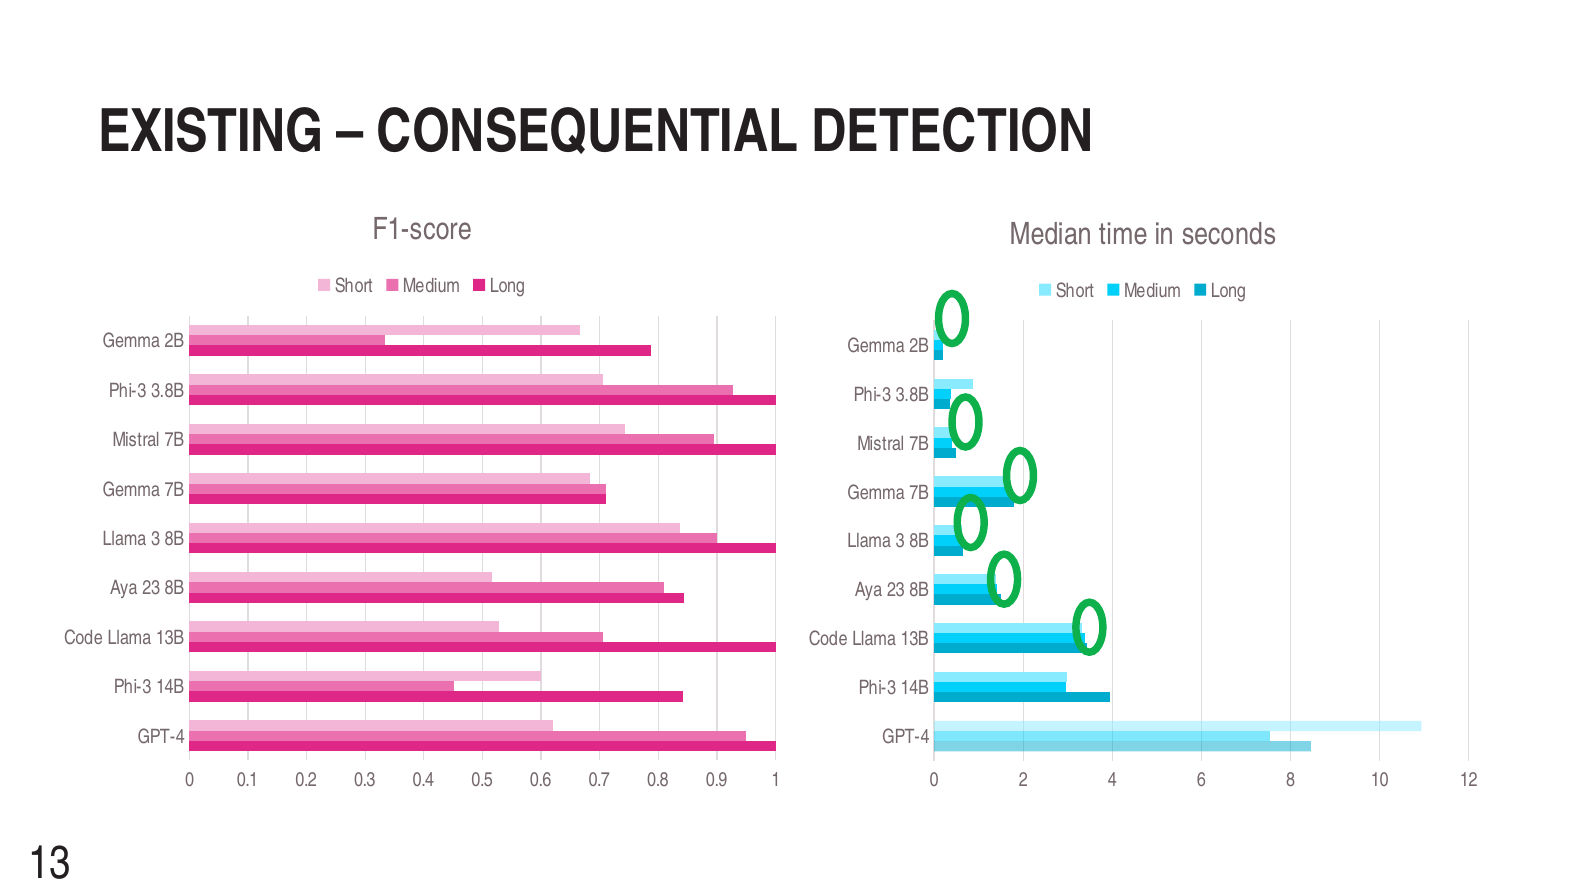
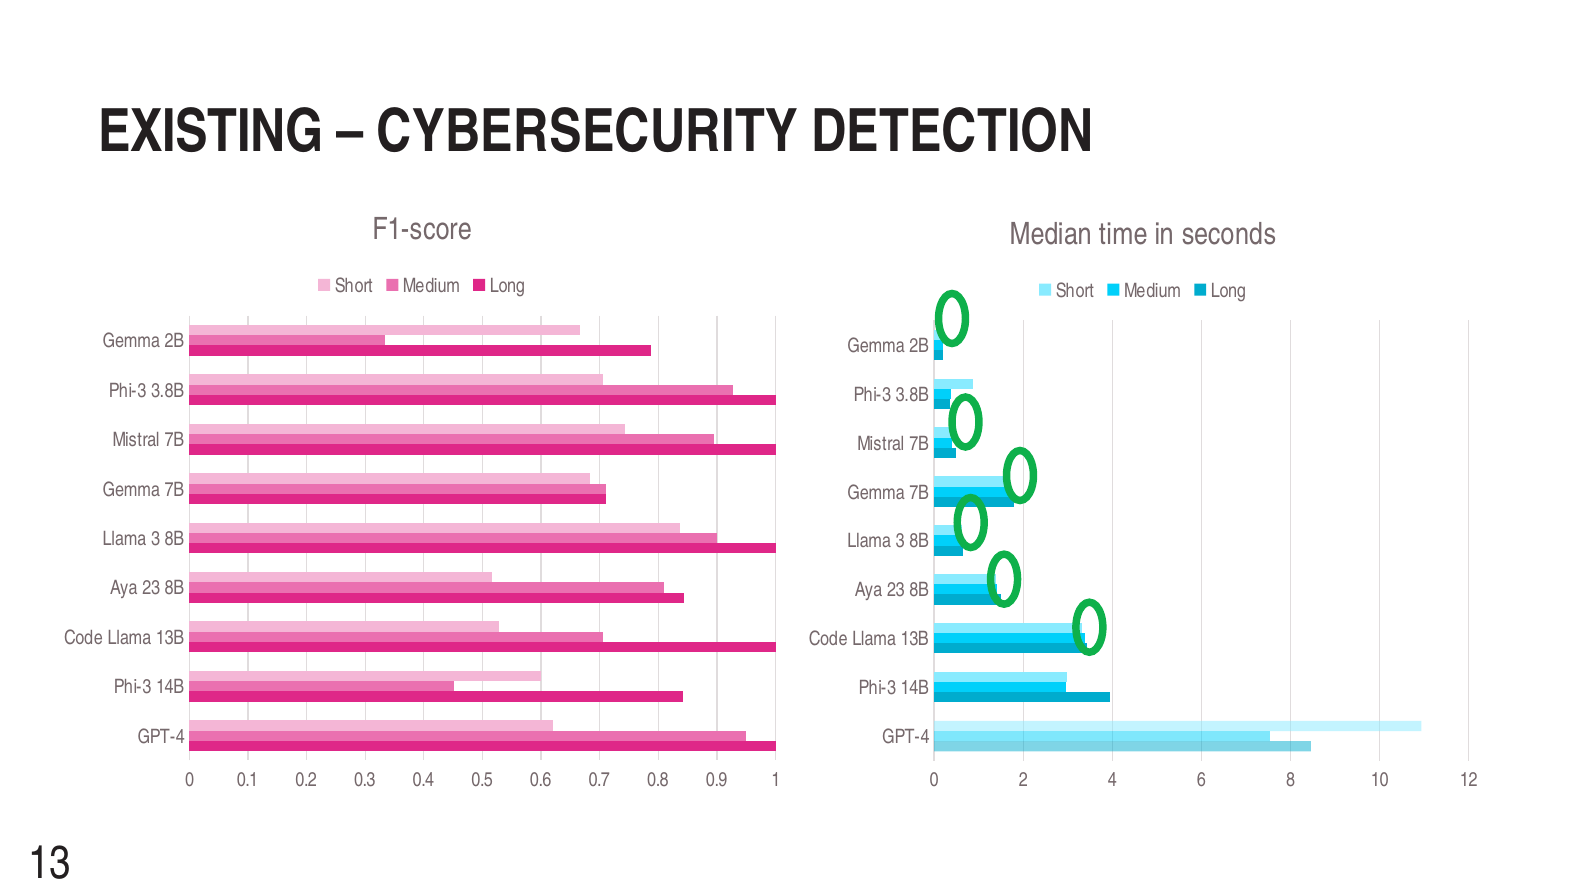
CONSEQUENTIAL: CONSEQUENTIAL -> CYBERSECURITY
